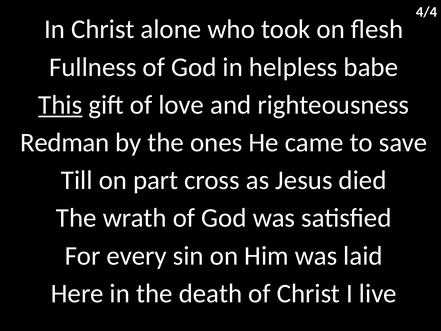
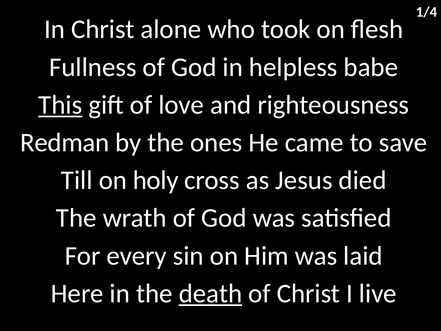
4/4: 4/4 -> 1/4
part: part -> holy
death underline: none -> present
